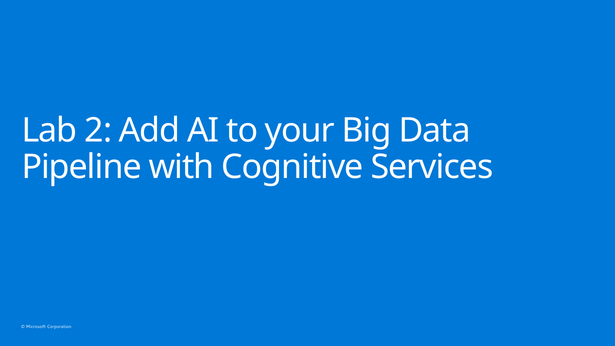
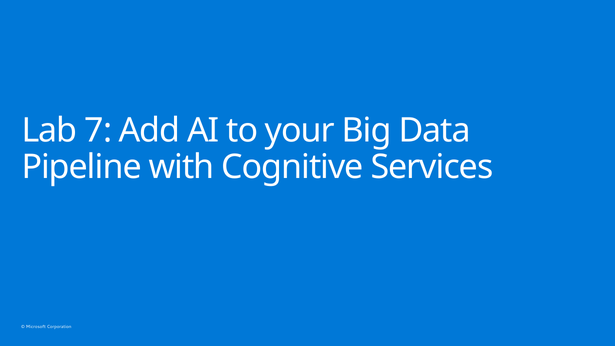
2: 2 -> 7
